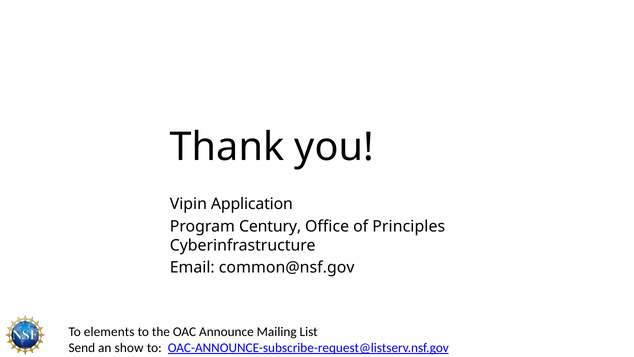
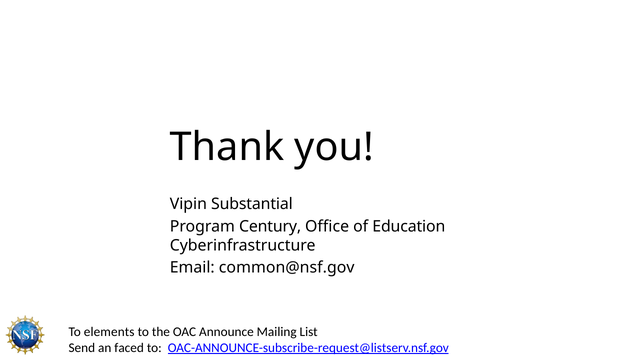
Application: Application -> Substantial
Principles: Principles -> Education
show: show -> faced
